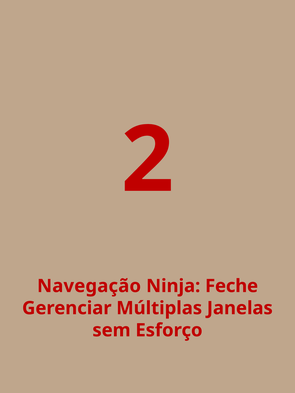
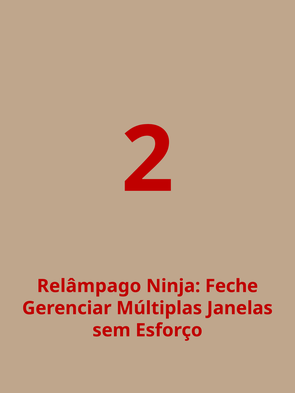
Navegação: Navegação -> Relâmpago
